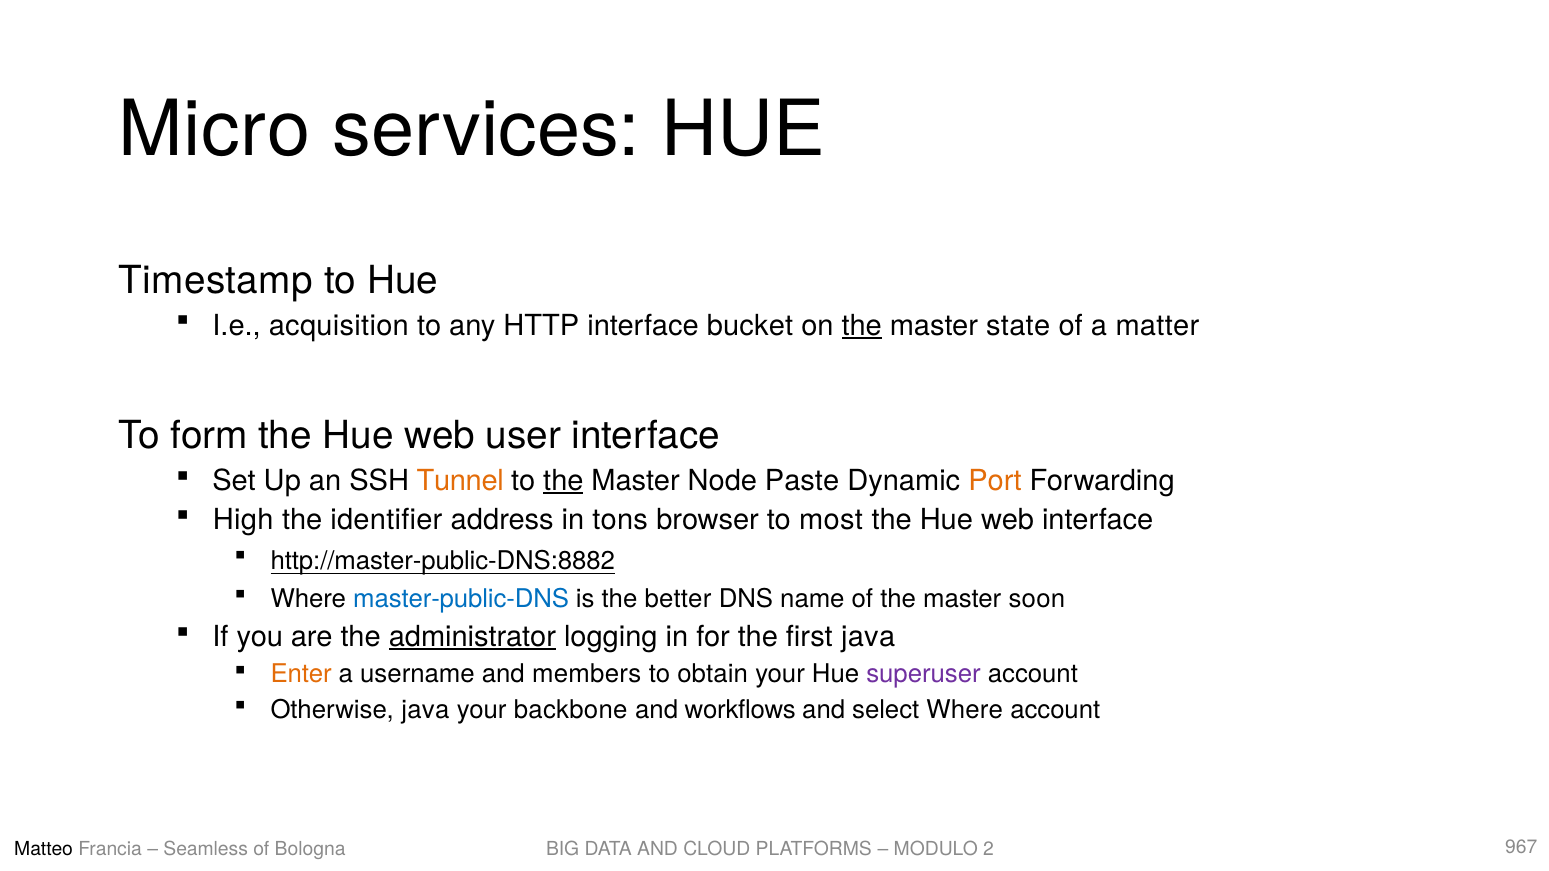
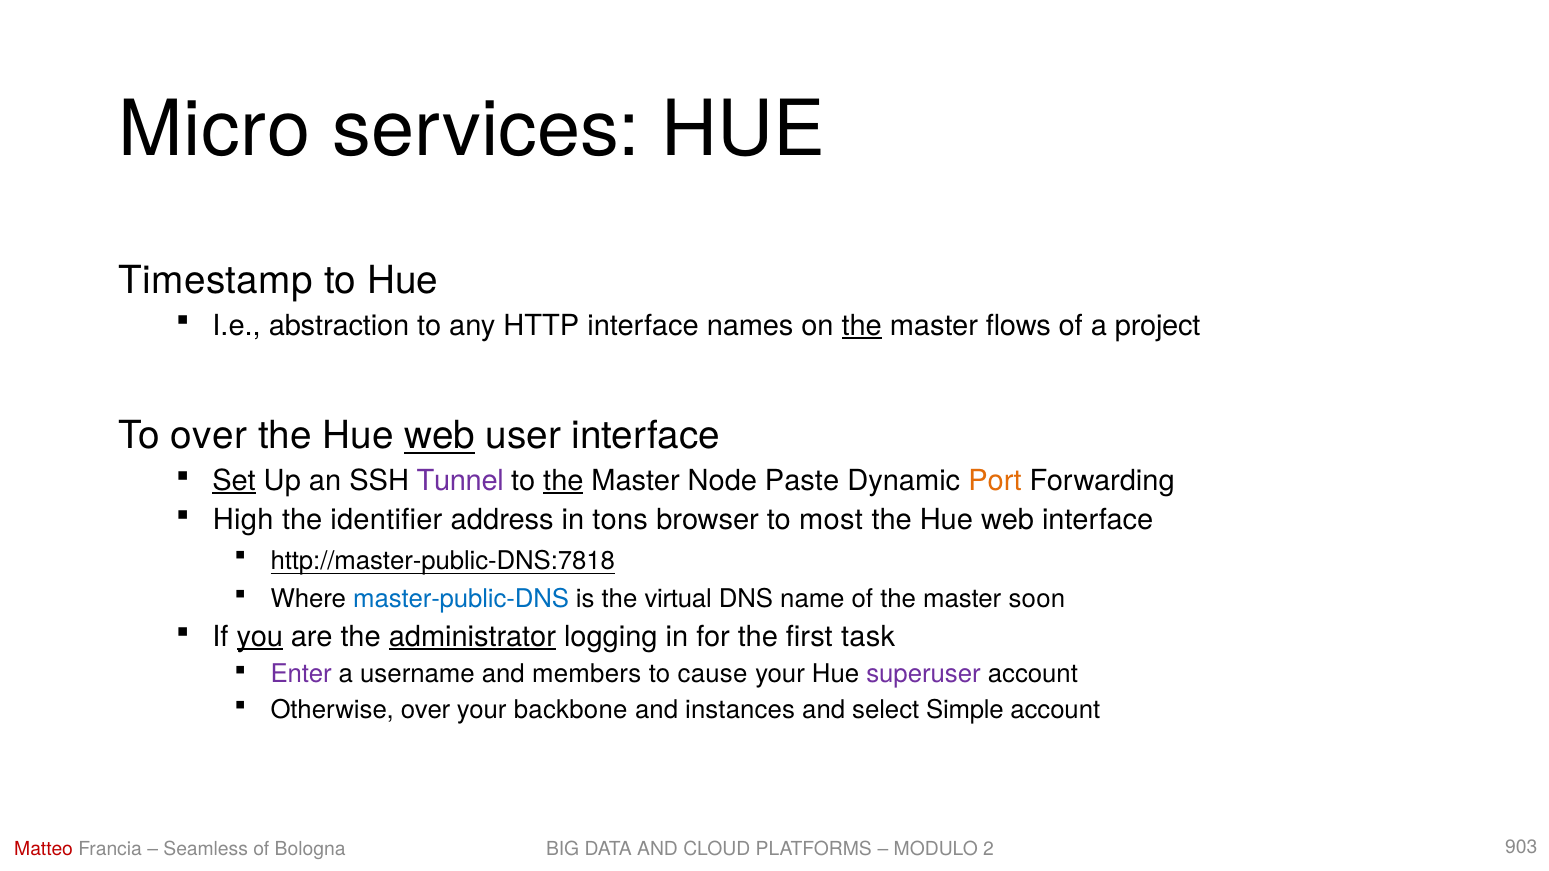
acquisition: acquisition -> abstraction
bucket: bucket -> names
state: state -> flows
matter: matter -> project
To form: form -> over
web at (440, 436) underline: none -> present
Set underline: none -> present
Tunnel colour: orange -> purple
http://master-public-DNS:8882: http://master-public-DNS:8882 -> http://master-public-DNS:7818
better: better -> virtual
you underline: none -> present
first java: java -> task
Enter colour: orange -> purple
obtain: obtain -> cause
Otherwise java: java -> over
workflows: workflows -> instances
select Where: Where -> Simple
Matteo colour: black -> red
967: 967 -> 903
